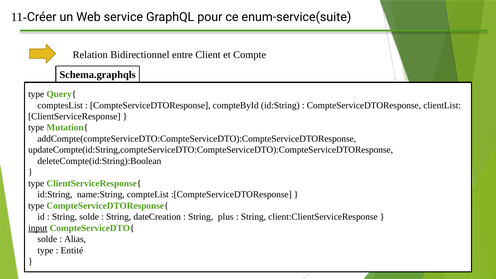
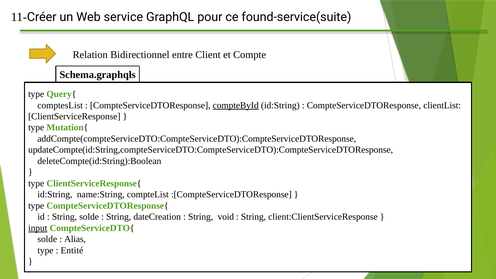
enum-service(suite: enum-service(suite -> found-service(suite
compteById underline: none -> present
plus: plus -> void
